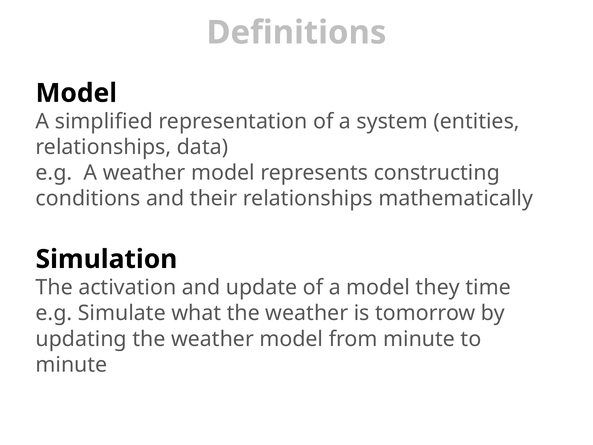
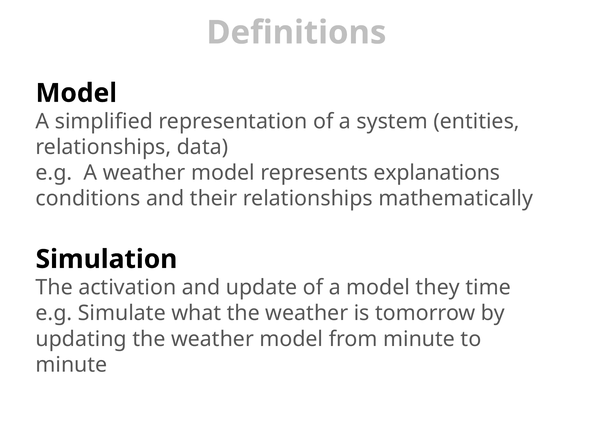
constructing: constructing -> explanations
